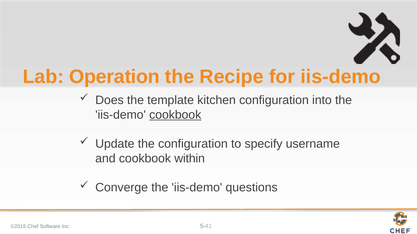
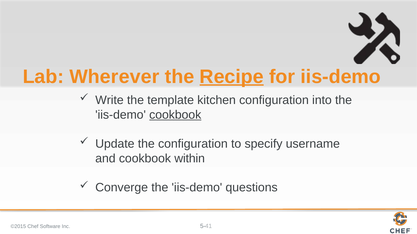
Operation: Operation -> Wherever
Recipe underline: none -> present
Does: Does -> Write
